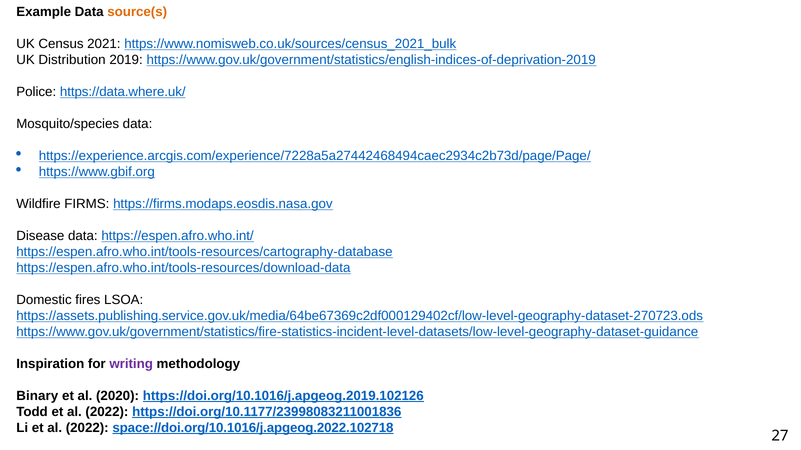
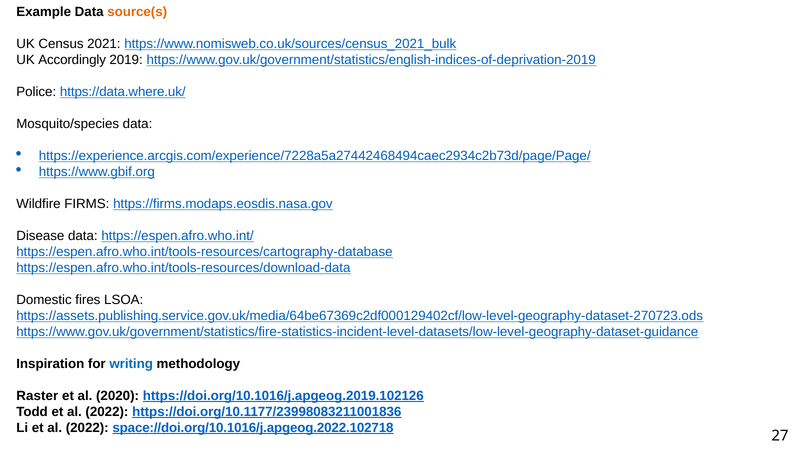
Distribution: Distribution -> Accordingly
writing colour: purple -> blue
Binary: Binary -> Raster
